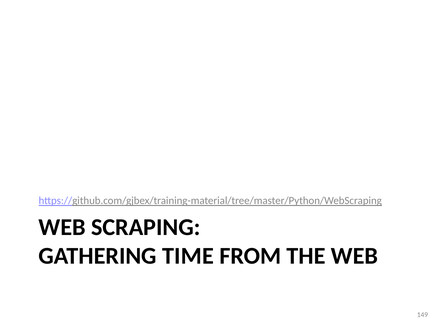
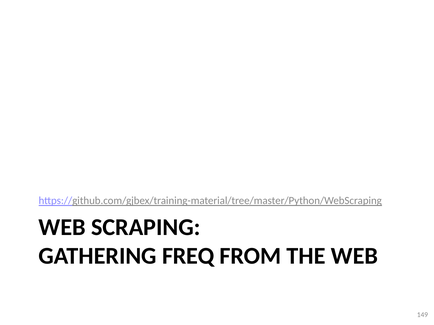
TIME: TIME -> FREQ
